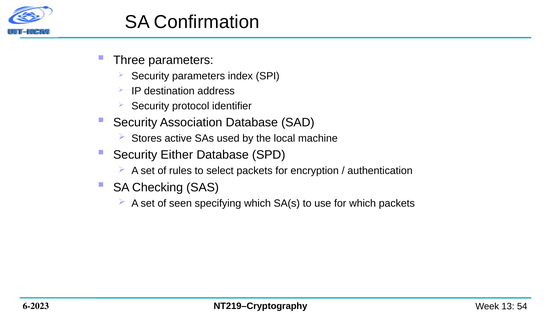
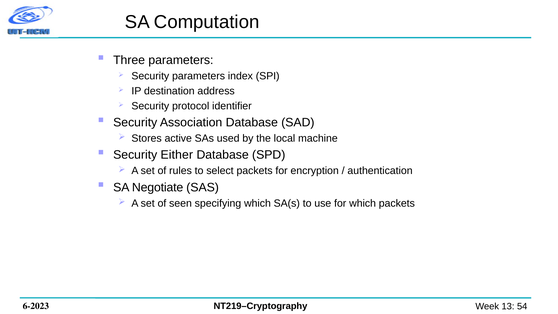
Confirmation: Confirmation -> Computation
Checking: Checking -> Negotiate
